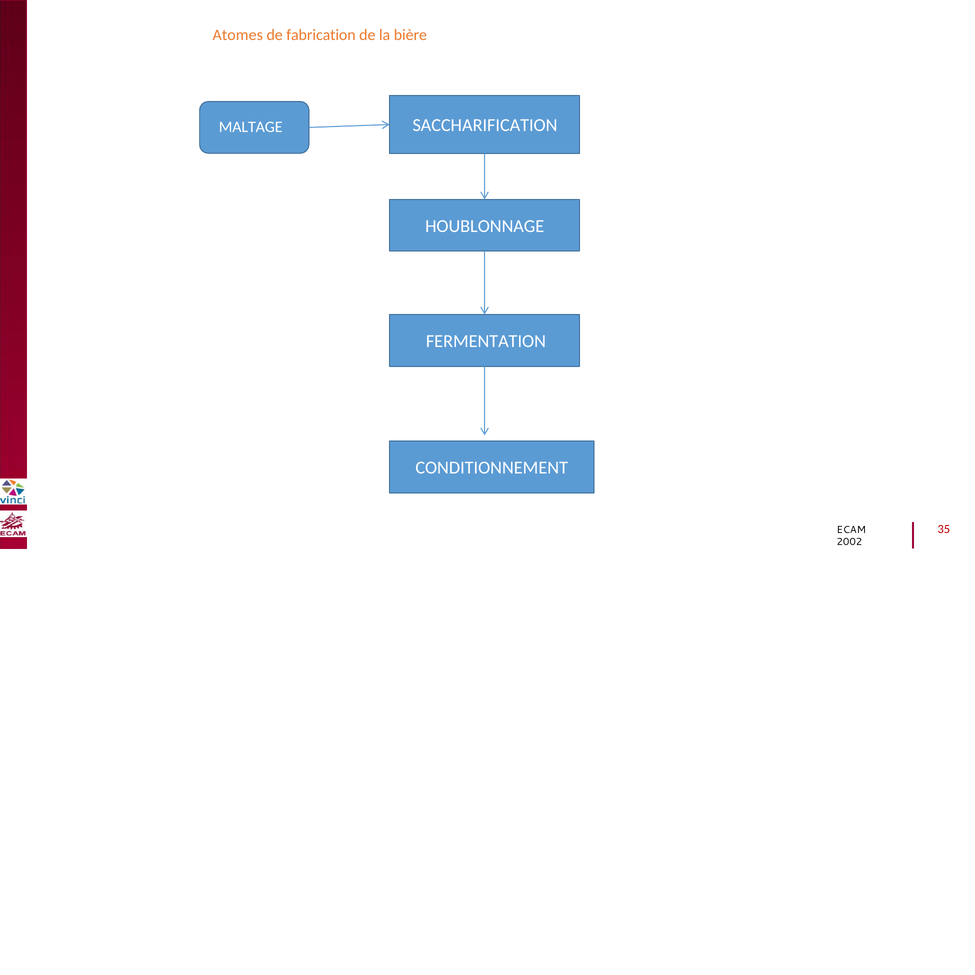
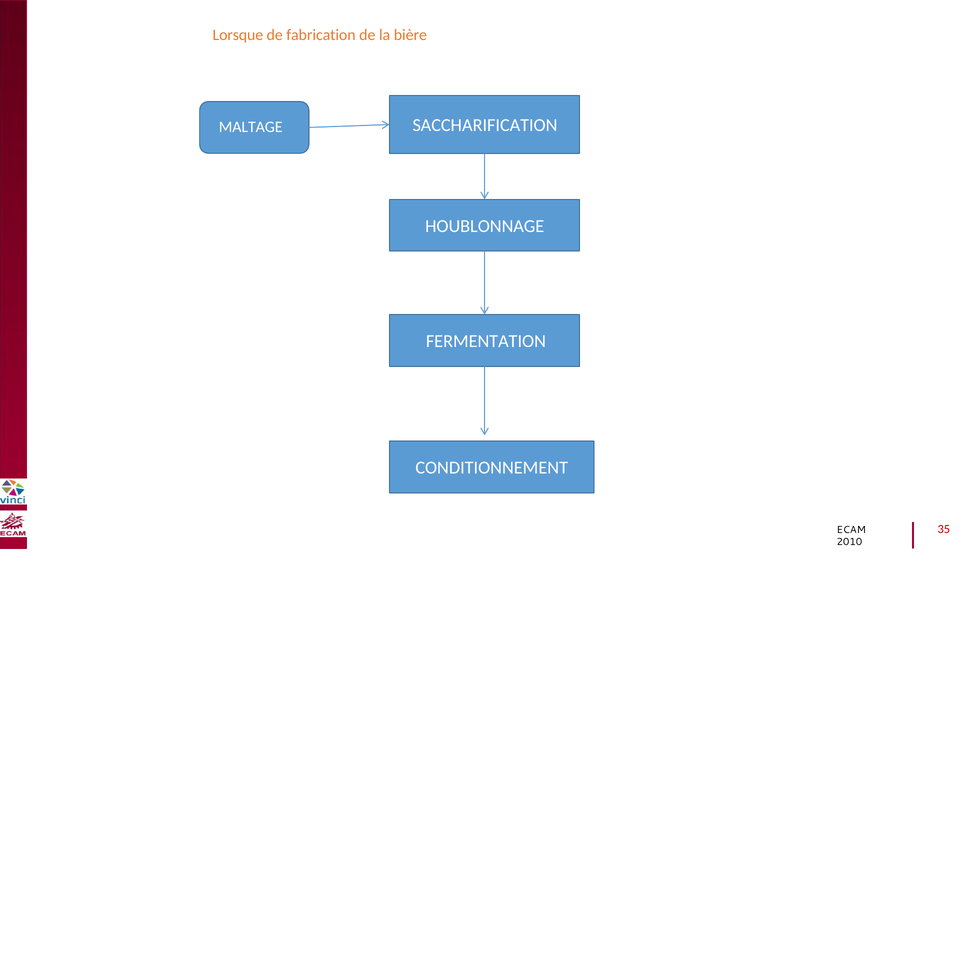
Atomes: Atomes -> Lorsque
2002: 2002 -> 2010
